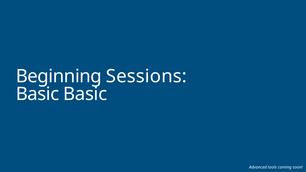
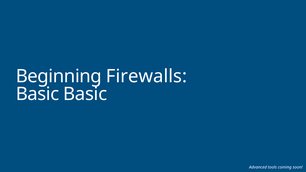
Sessions: Sessions -> Firewalls
